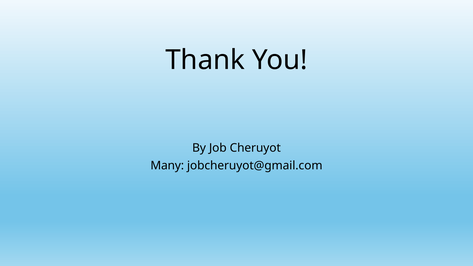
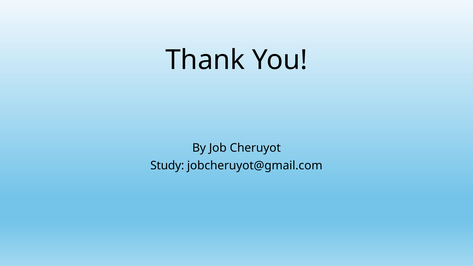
Many: Many -> Study
